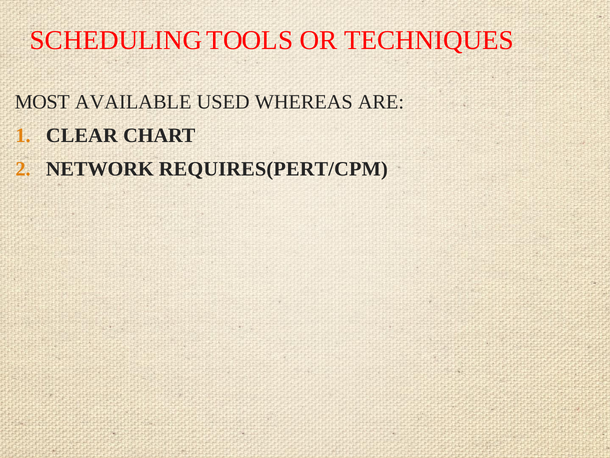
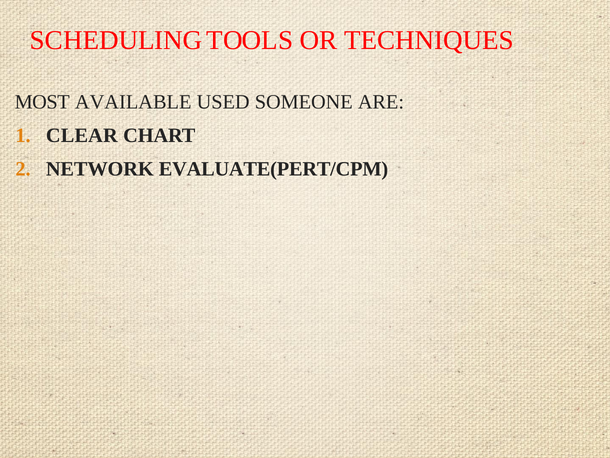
WHEREAS: WHEREAS -> SOMEONE
REQUIRES(PERT/CPM: REQUIRES(PERT/CPM -> EVALUATE(PERT/CPM
